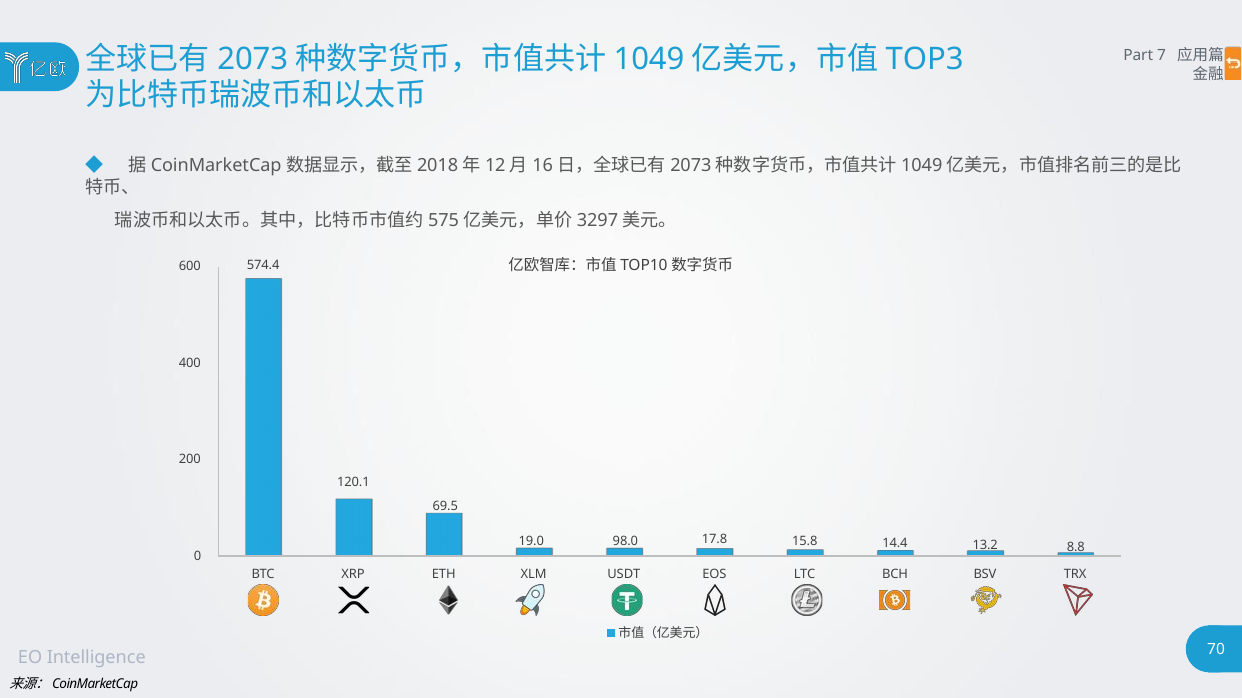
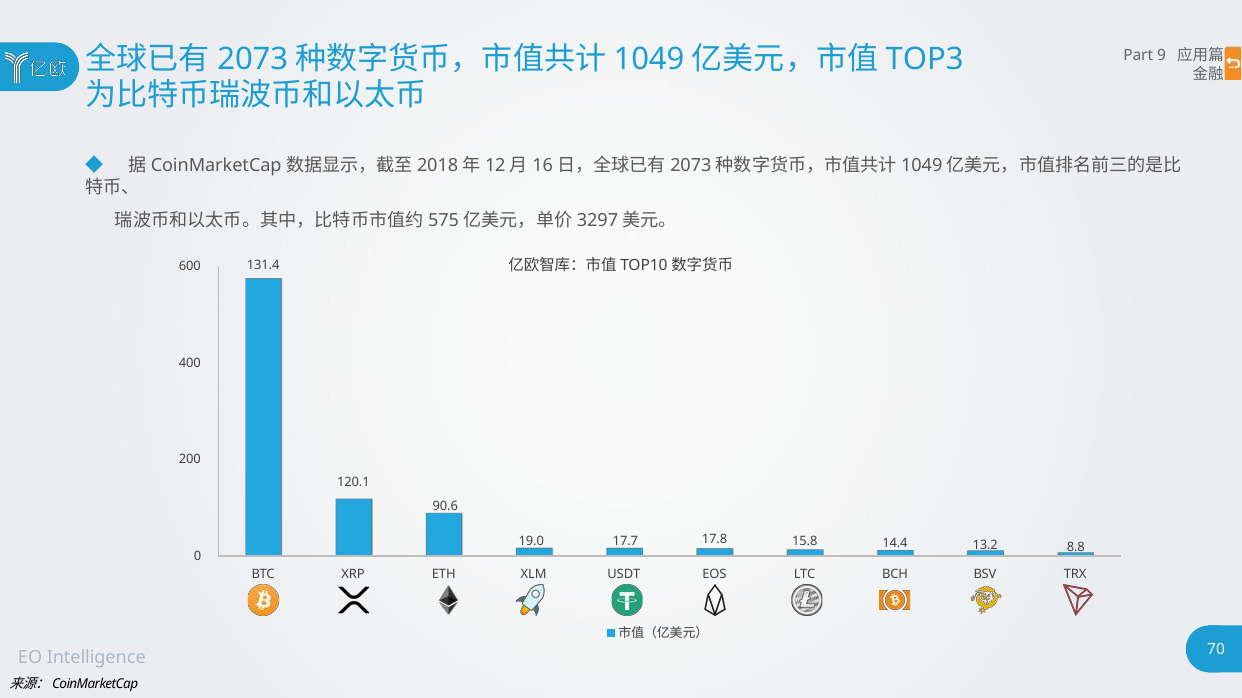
7: 7 -> 9
574.4: 574.4 -> 131.4
69.5: 69.5 -> 90.6
98.0: 98.0 -> 17.7
